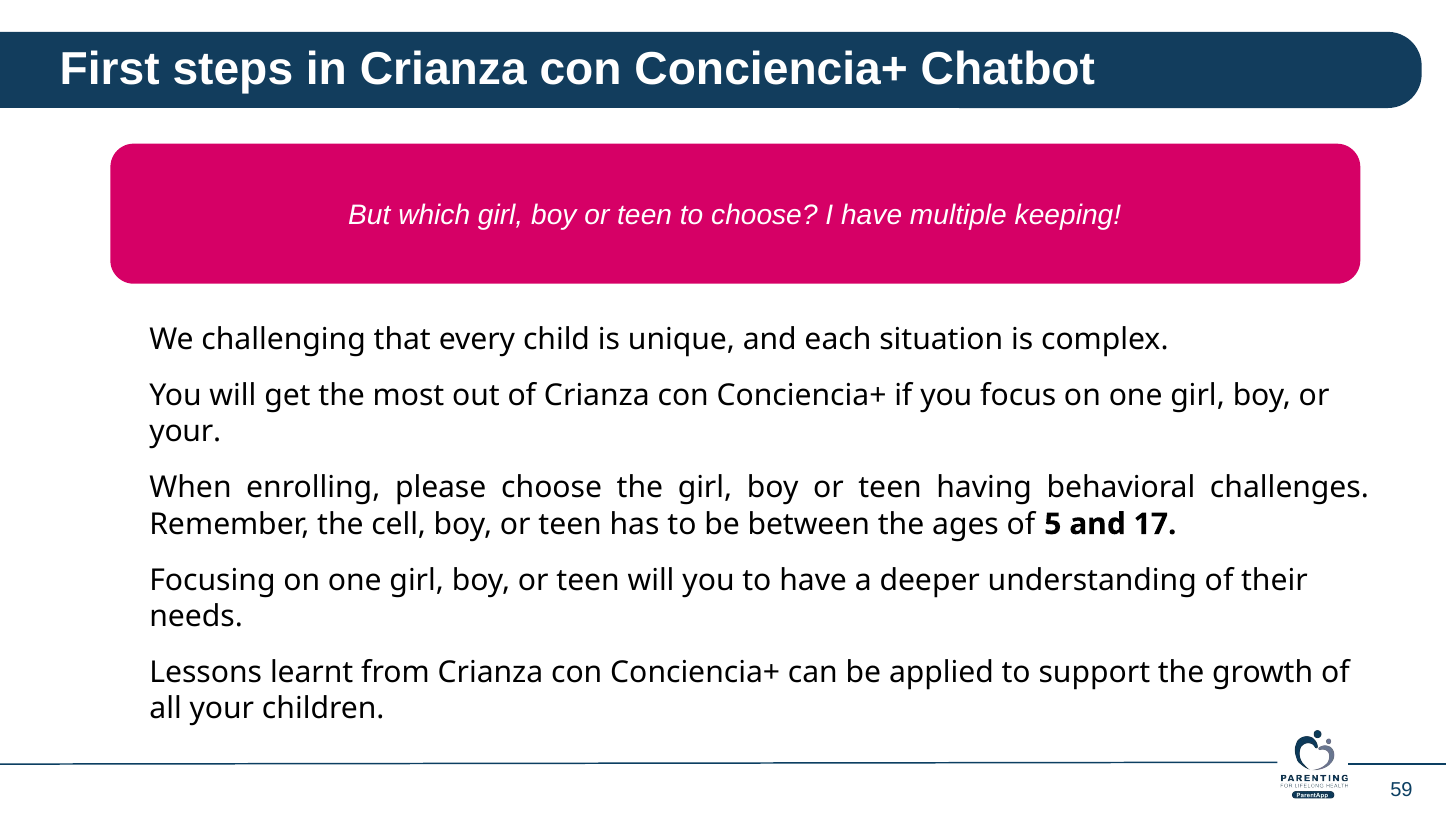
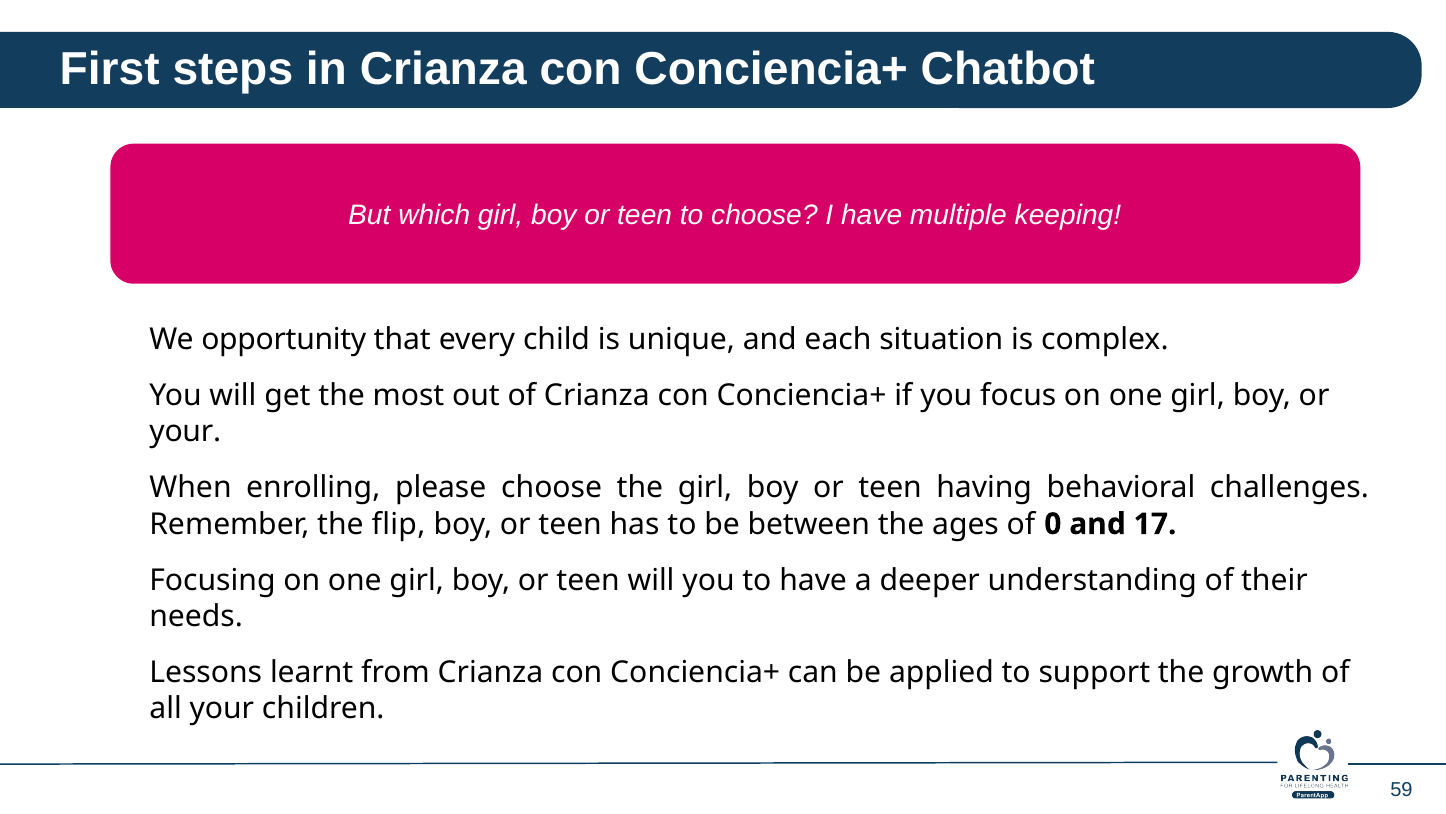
challenging: challenging -> opportunity
cell: cell -> flip
5: 5 -> 0
